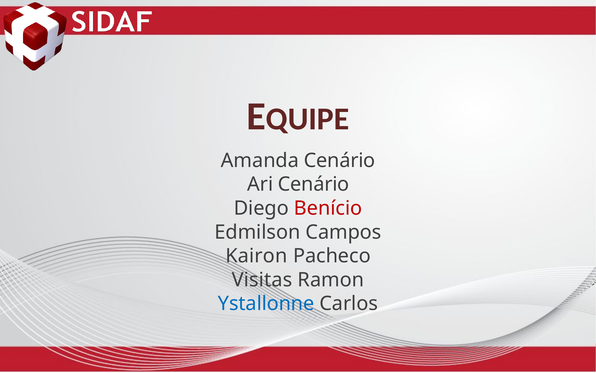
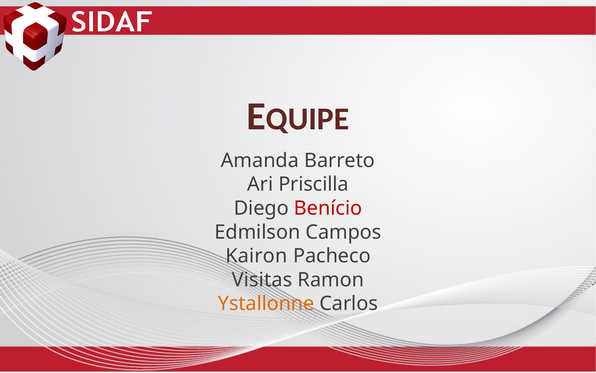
Amanda Cenário: Cenário -> Barreto
Ari Cenário: Cenário -> Priscilla
Ystallonne colour: blue -> orange
